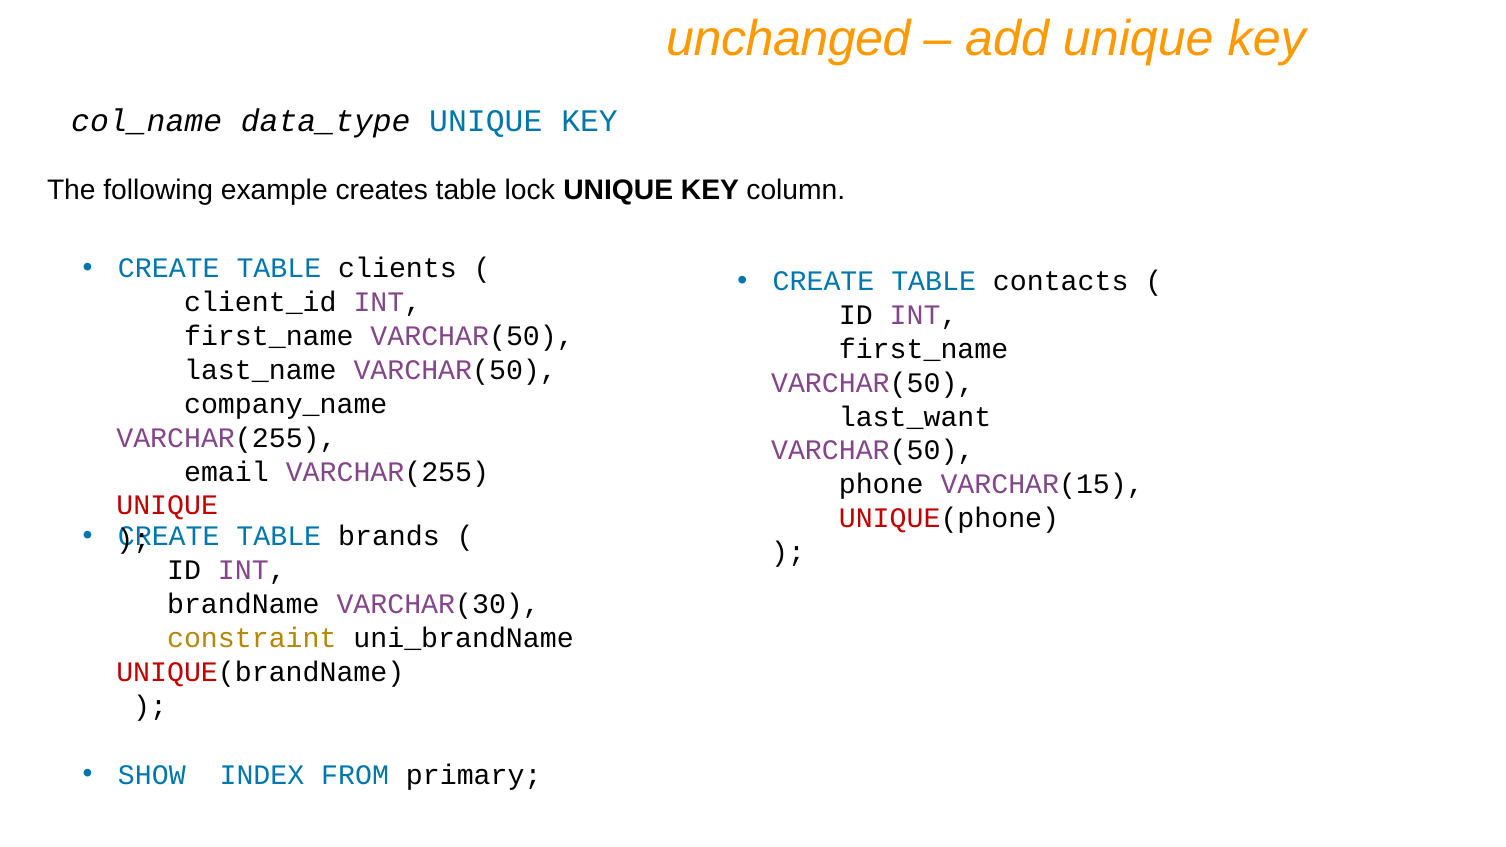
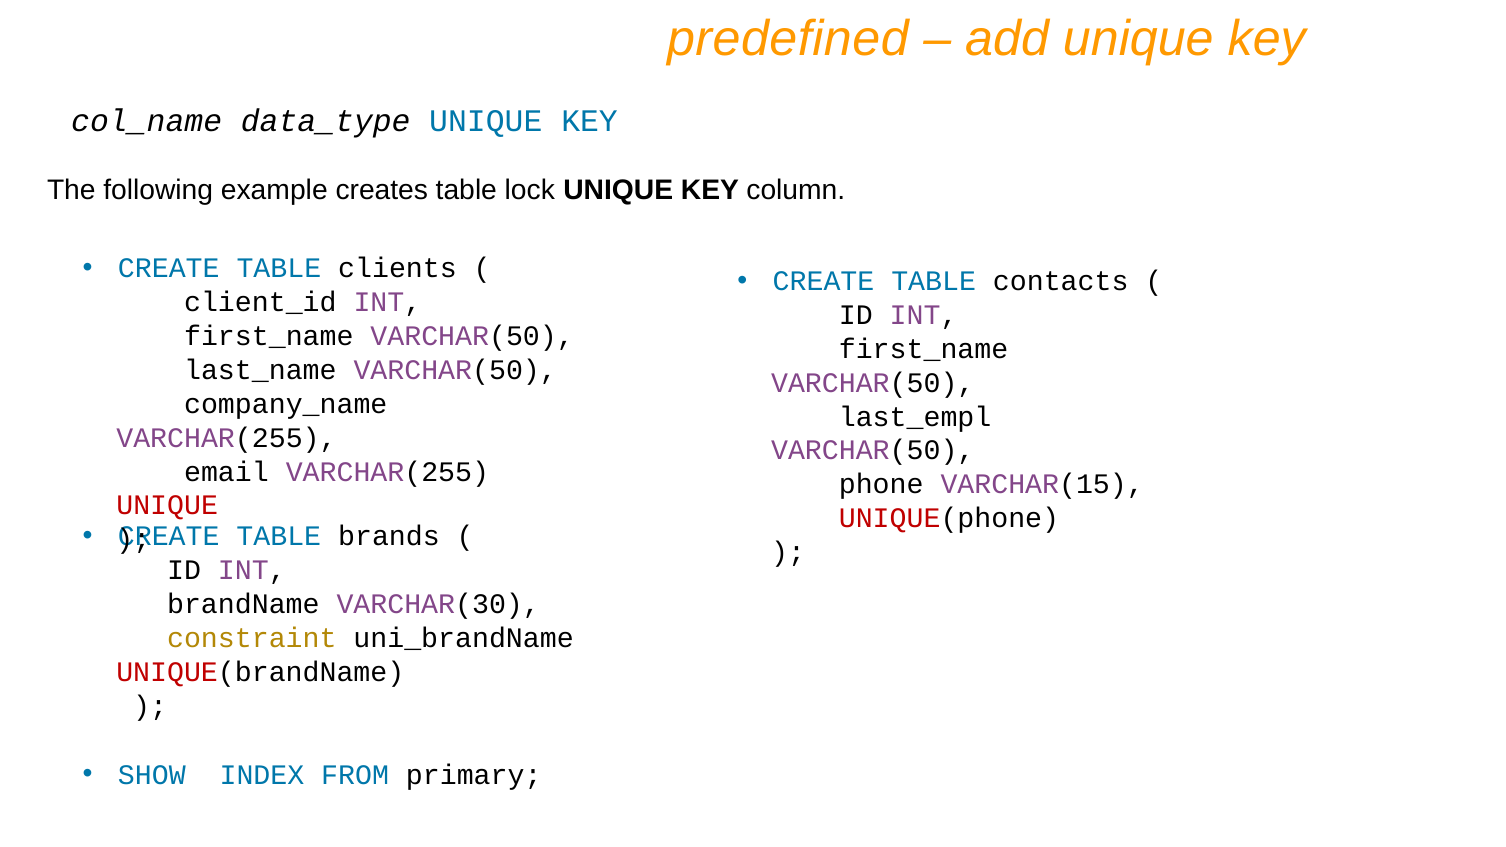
unchanged: unchanged -> predefined
last_want: last_want -> last_empl
